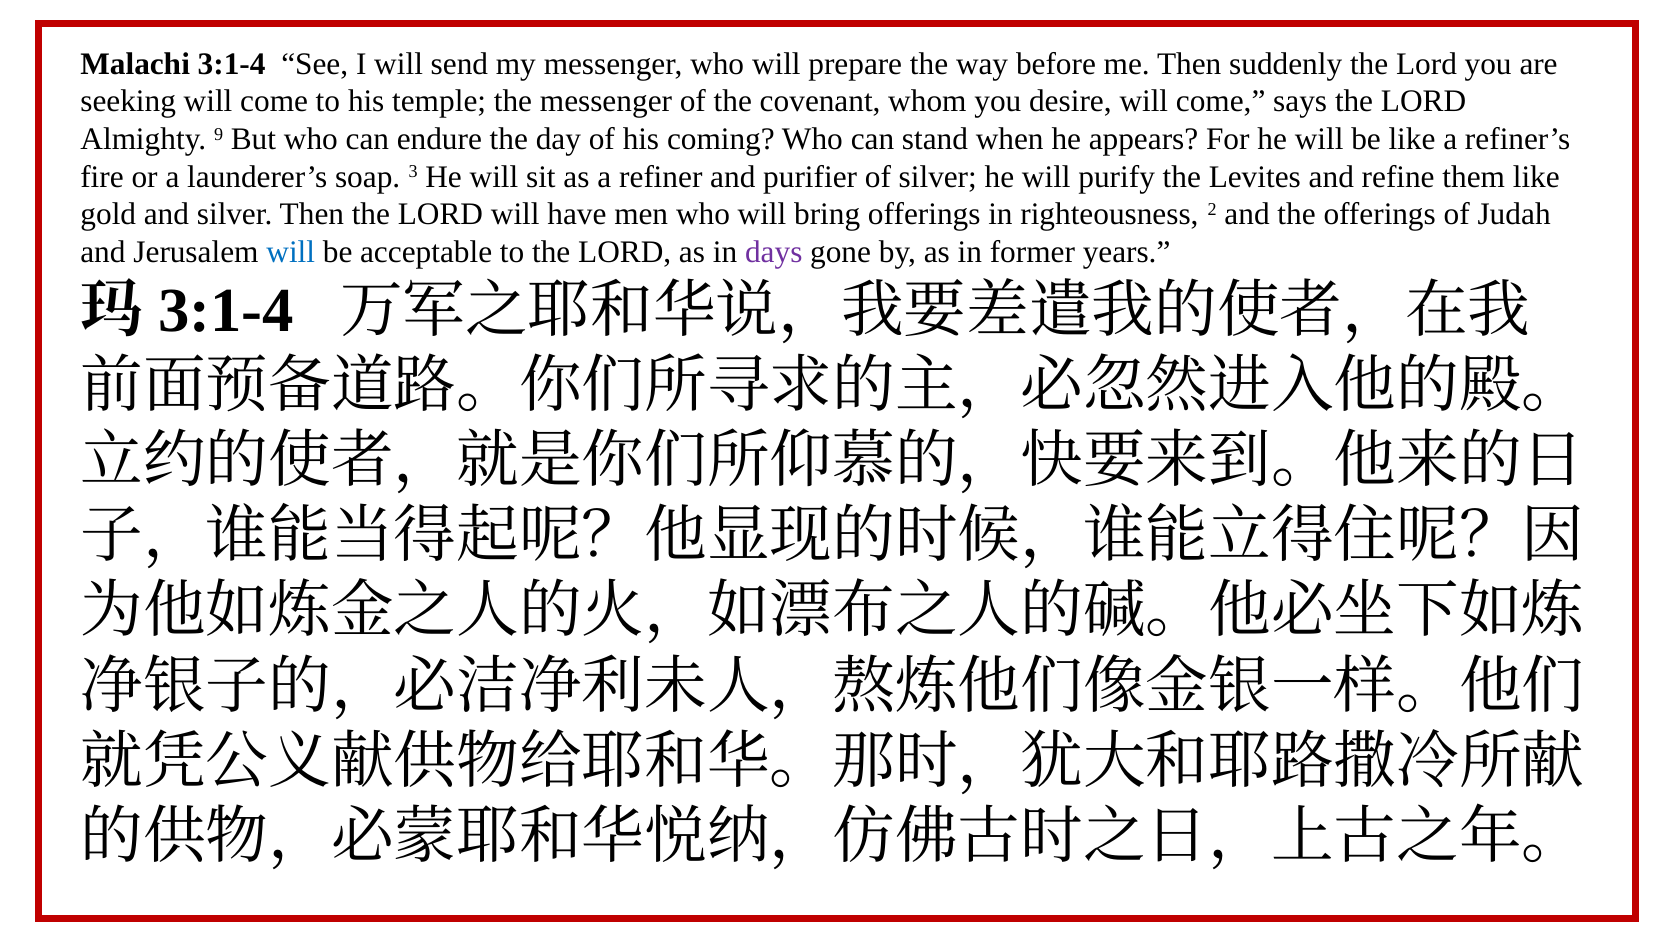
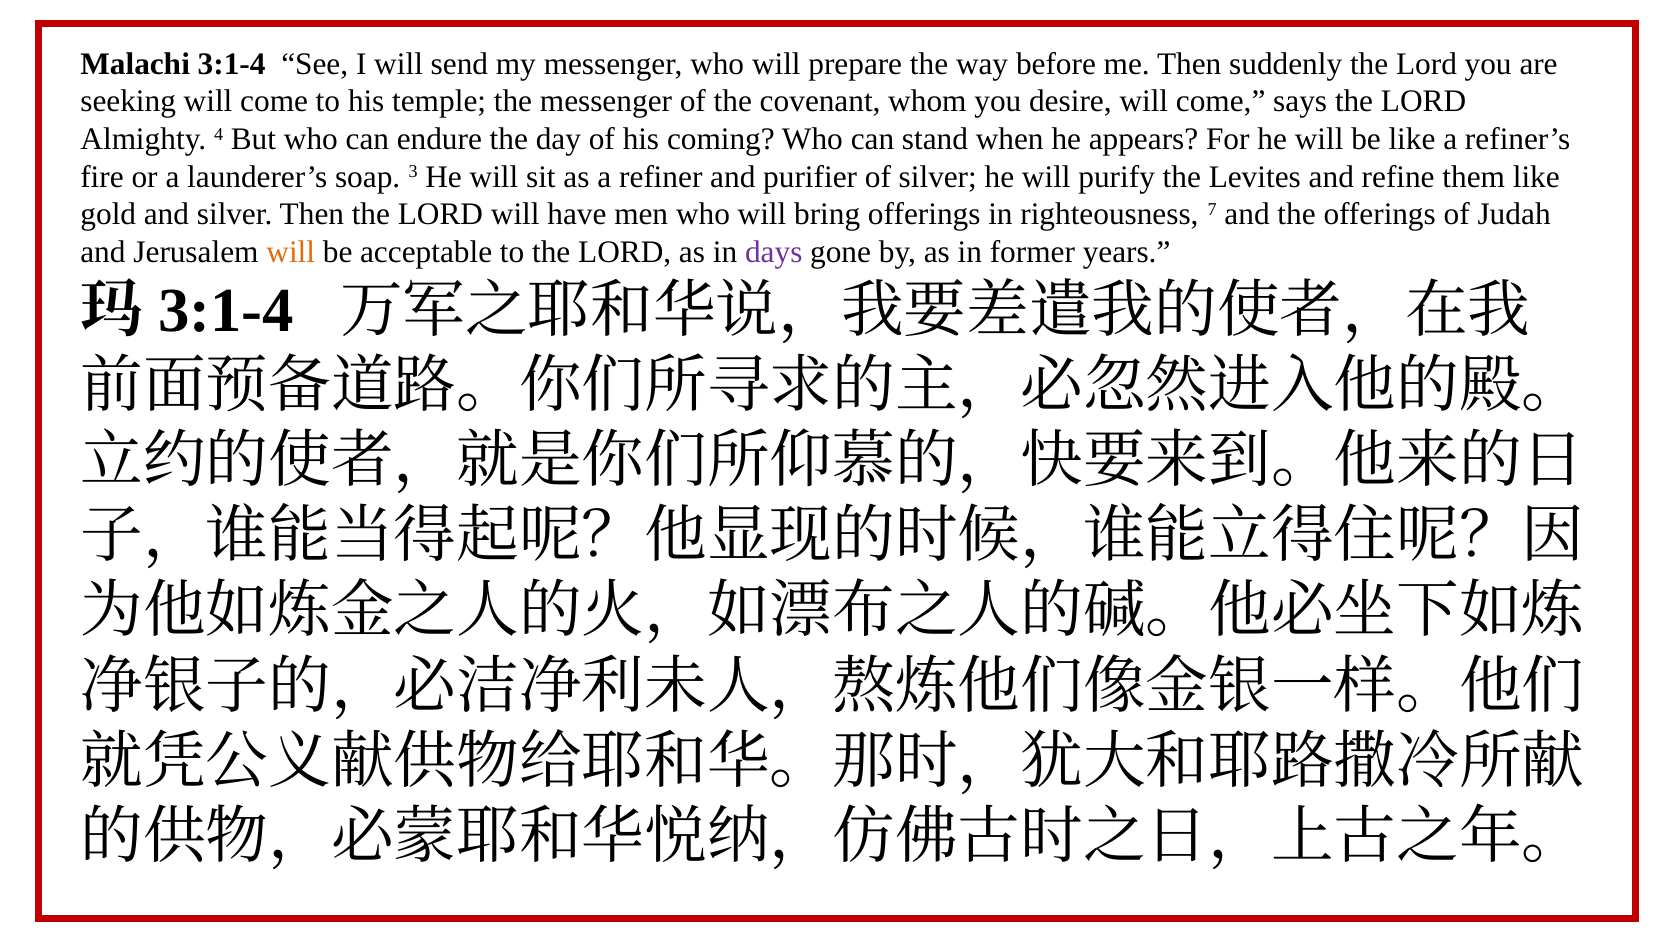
9: 9 -> 4
2: 2 -> 7
will at (291, 252) colour: blue -> orange
